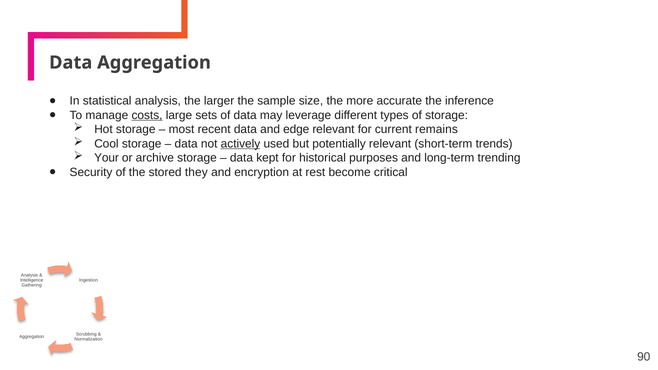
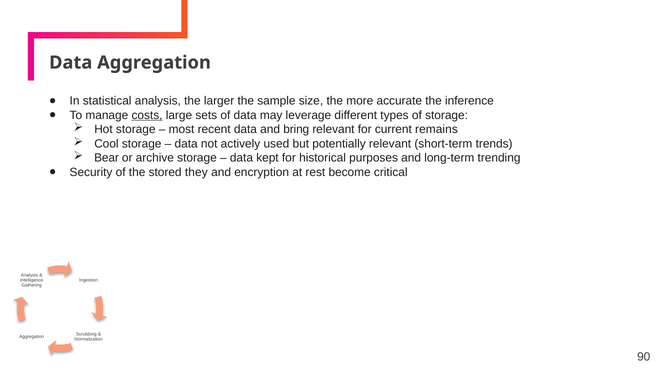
edge: edge -> bring
actively underline: present -> none
Your: Your -> Bear
